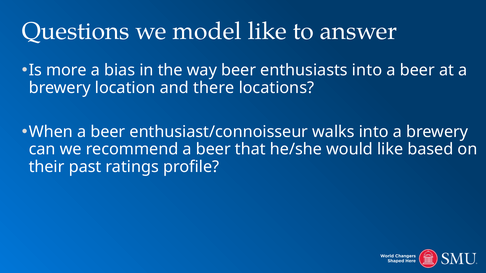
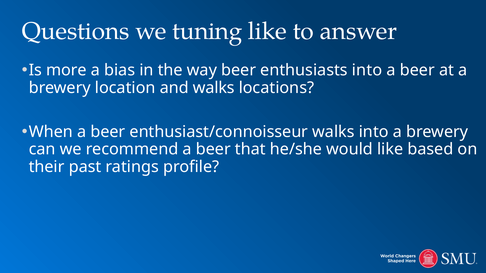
model: model -> tuning
and there: there -> walks
